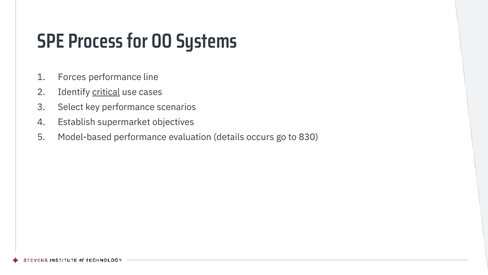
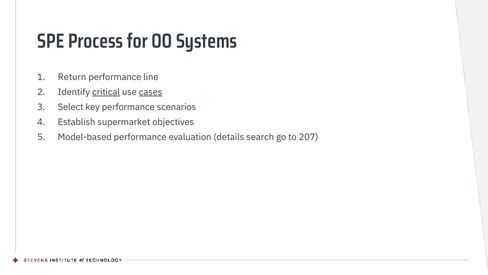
Forces: Forces -> Return
cases underline: none -> present
occurs: occurs -> search
830: 830 -> 207
